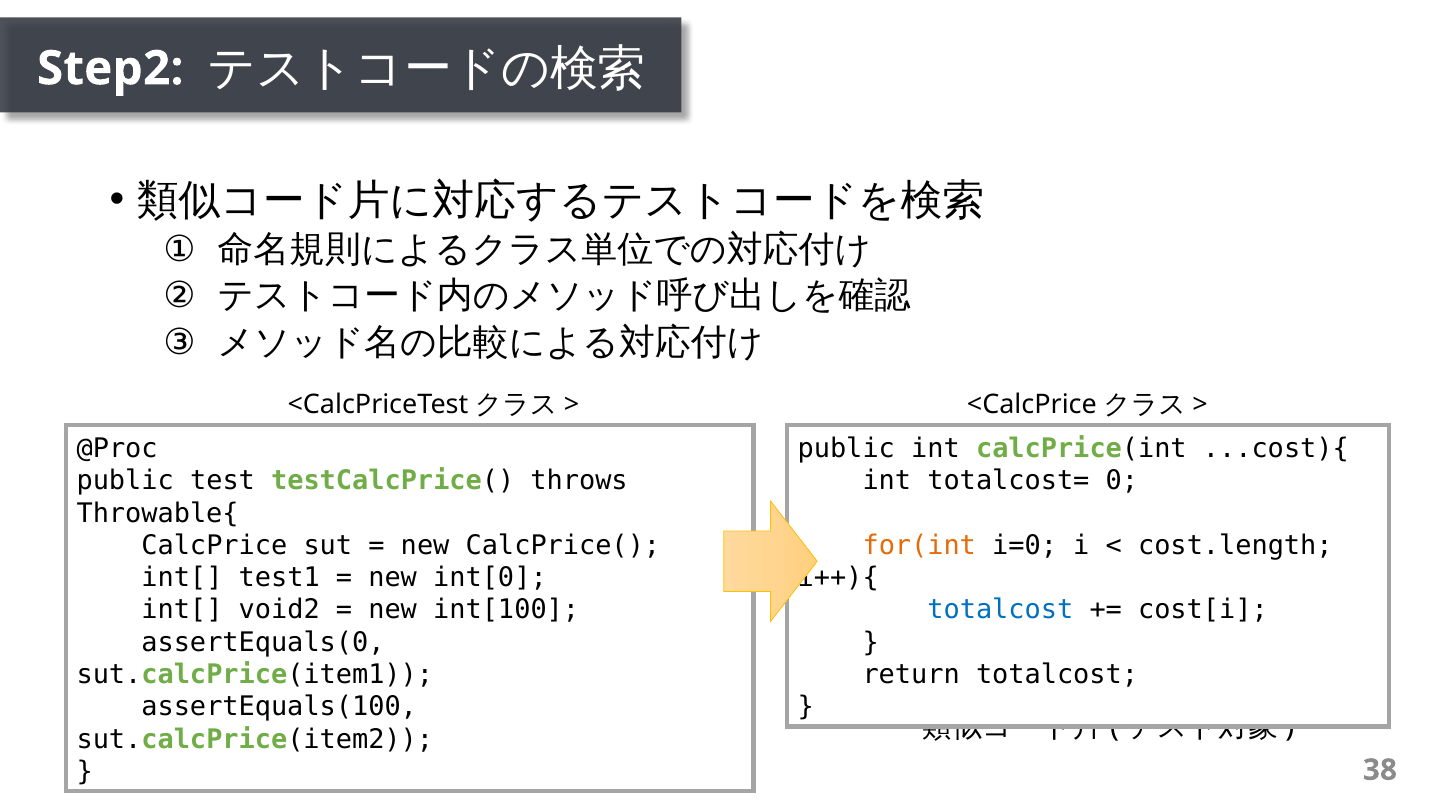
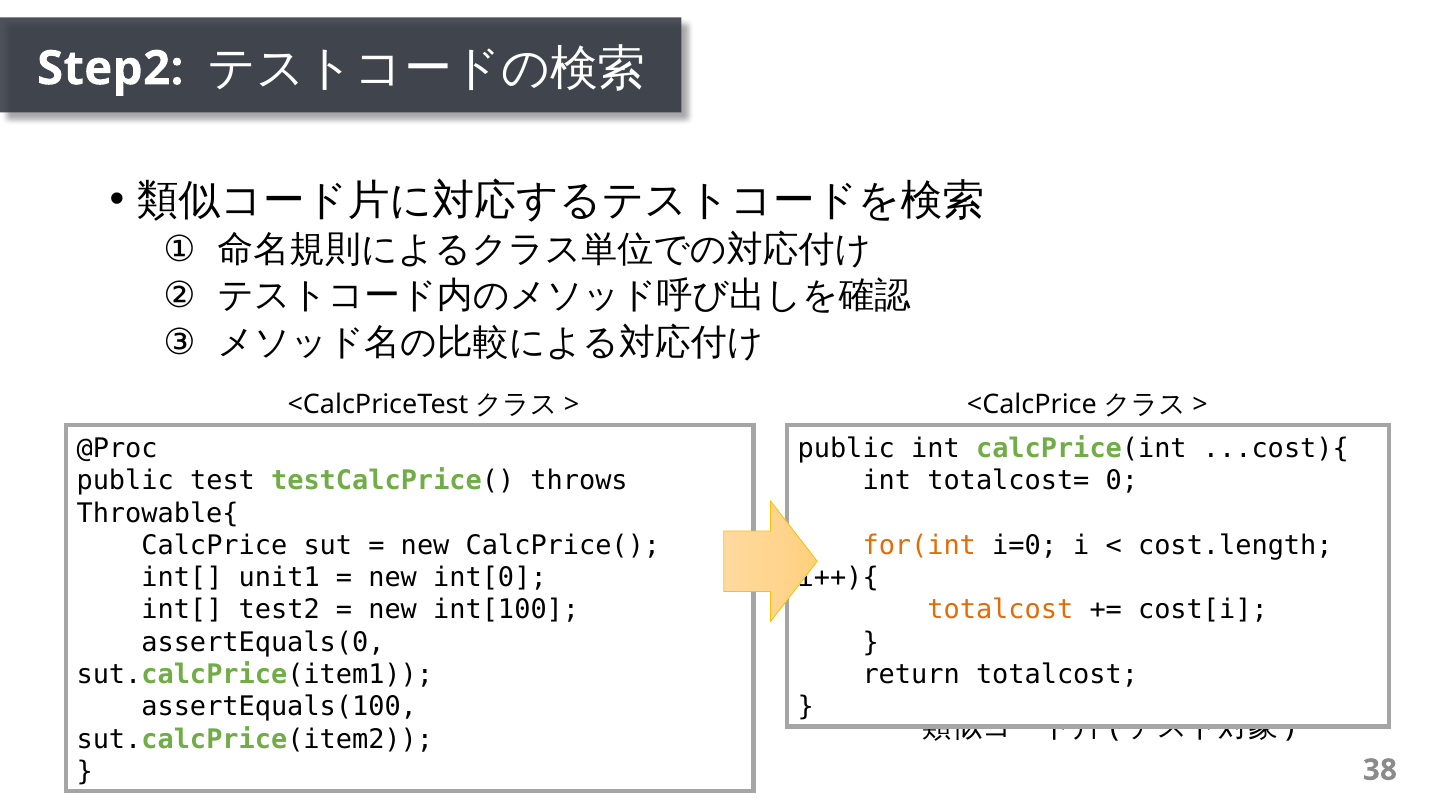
test1: test1 -> unit1
void2: void2 -> test2
totalcost at (1000, 610) colour: blue -> orange
